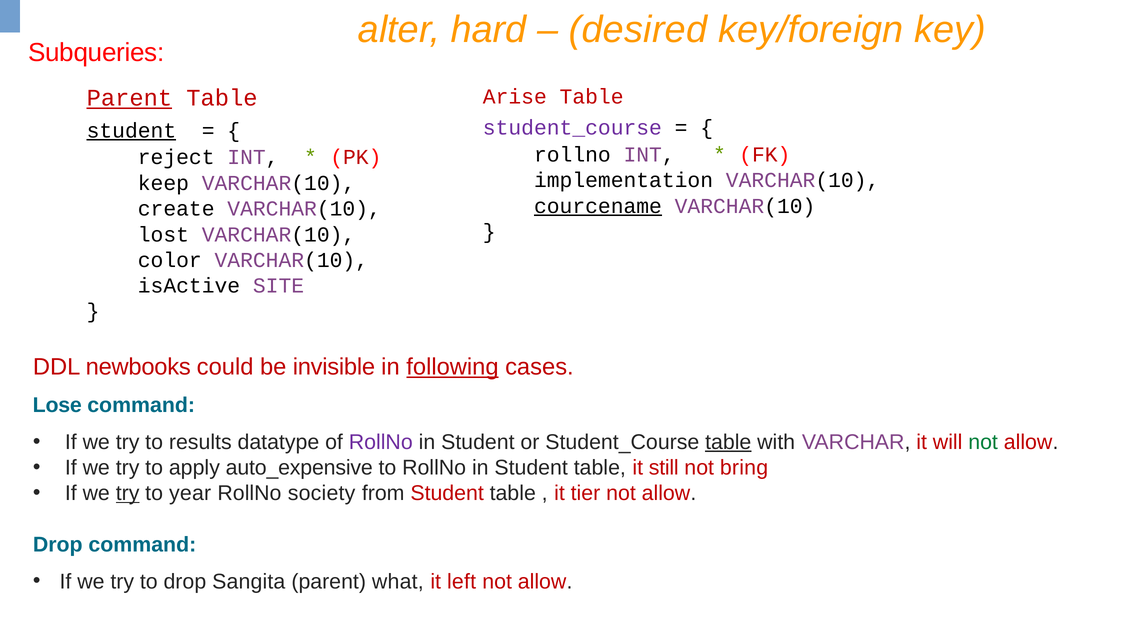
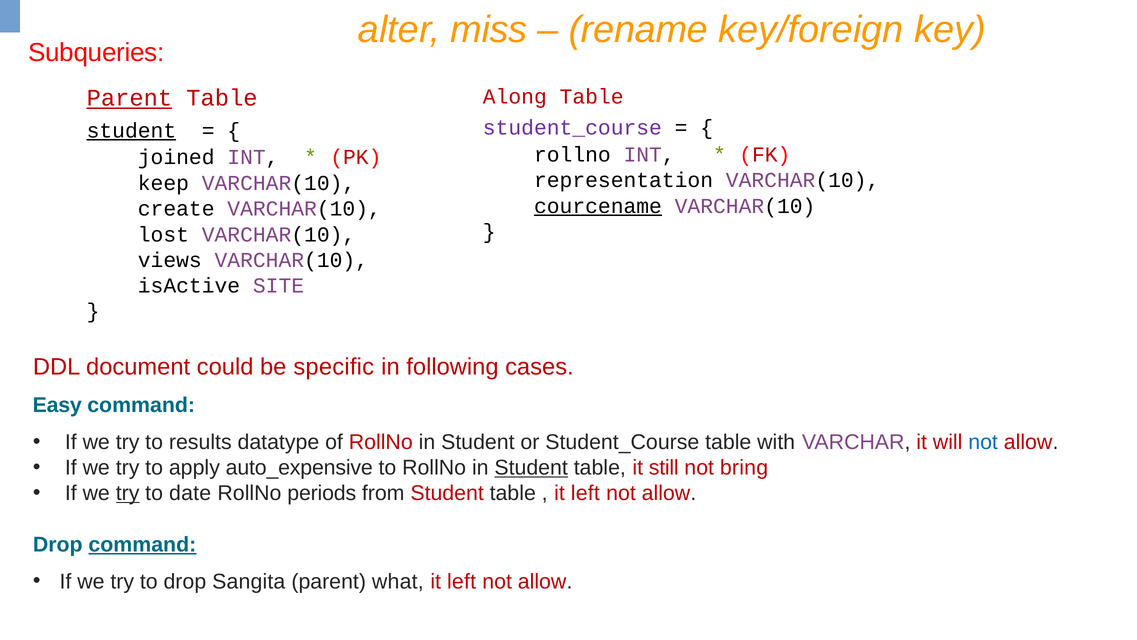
hard: hard -> miss
desired: desired -> rename
Arise: Arise -> Along
reject: reject -> joined
implementation: implementation -> representation
color: color -> views
newbooks: newbooks -> document
invisible: invisible -> specific
following underline: present -> none
Lose: Lose -> Easy
RollNo at (381, 442) colour: purple -> red
table at (728, 442) underline: present -> none
not at (983, 442) colour: green -> blue
Student at (531, 467) underline: none -> present
year: year -> date
society: society -> periods
tier at (585, 493): tier -> left
command at (142, 544) underline: none -> present
